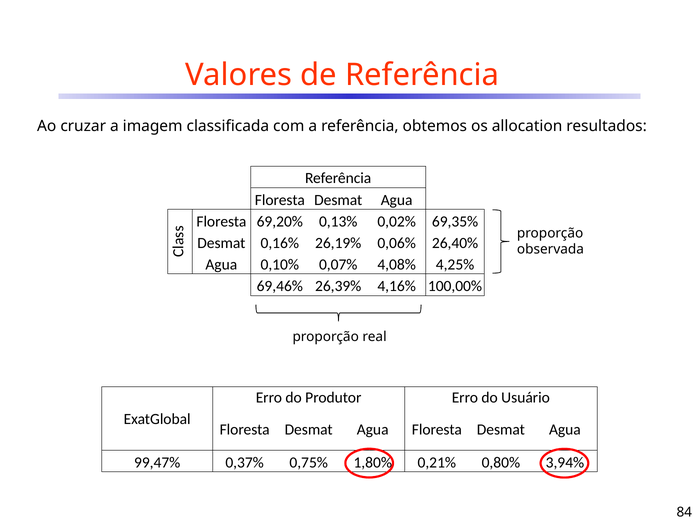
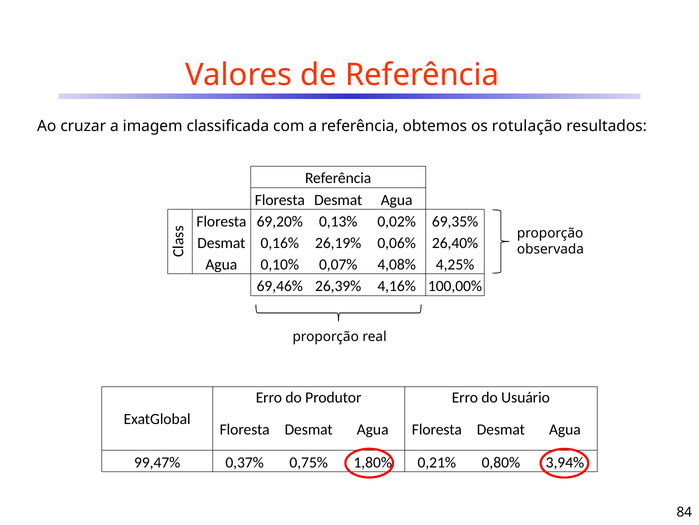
allocation: allocation -> rotulação
